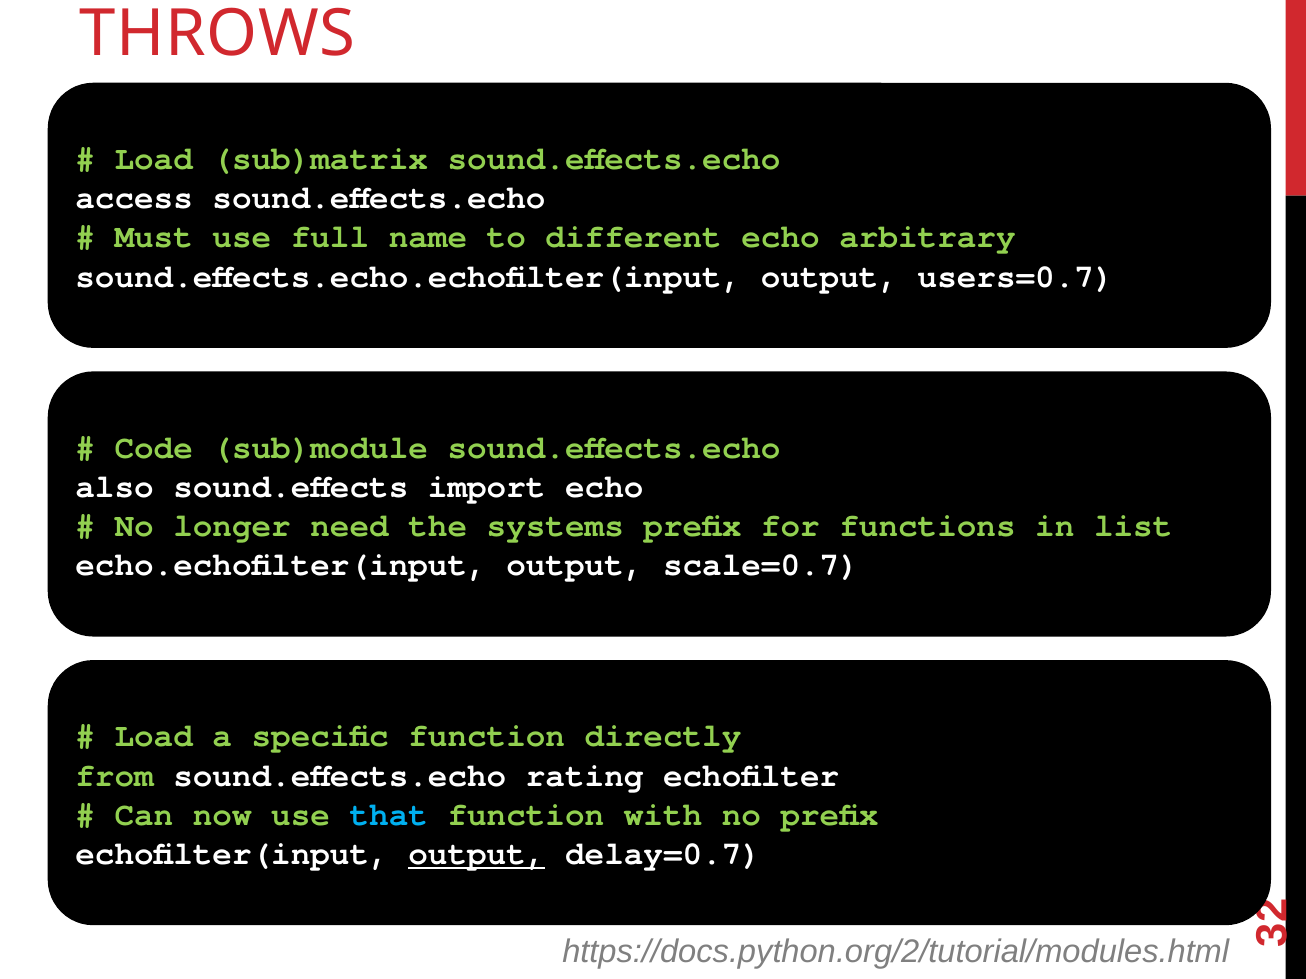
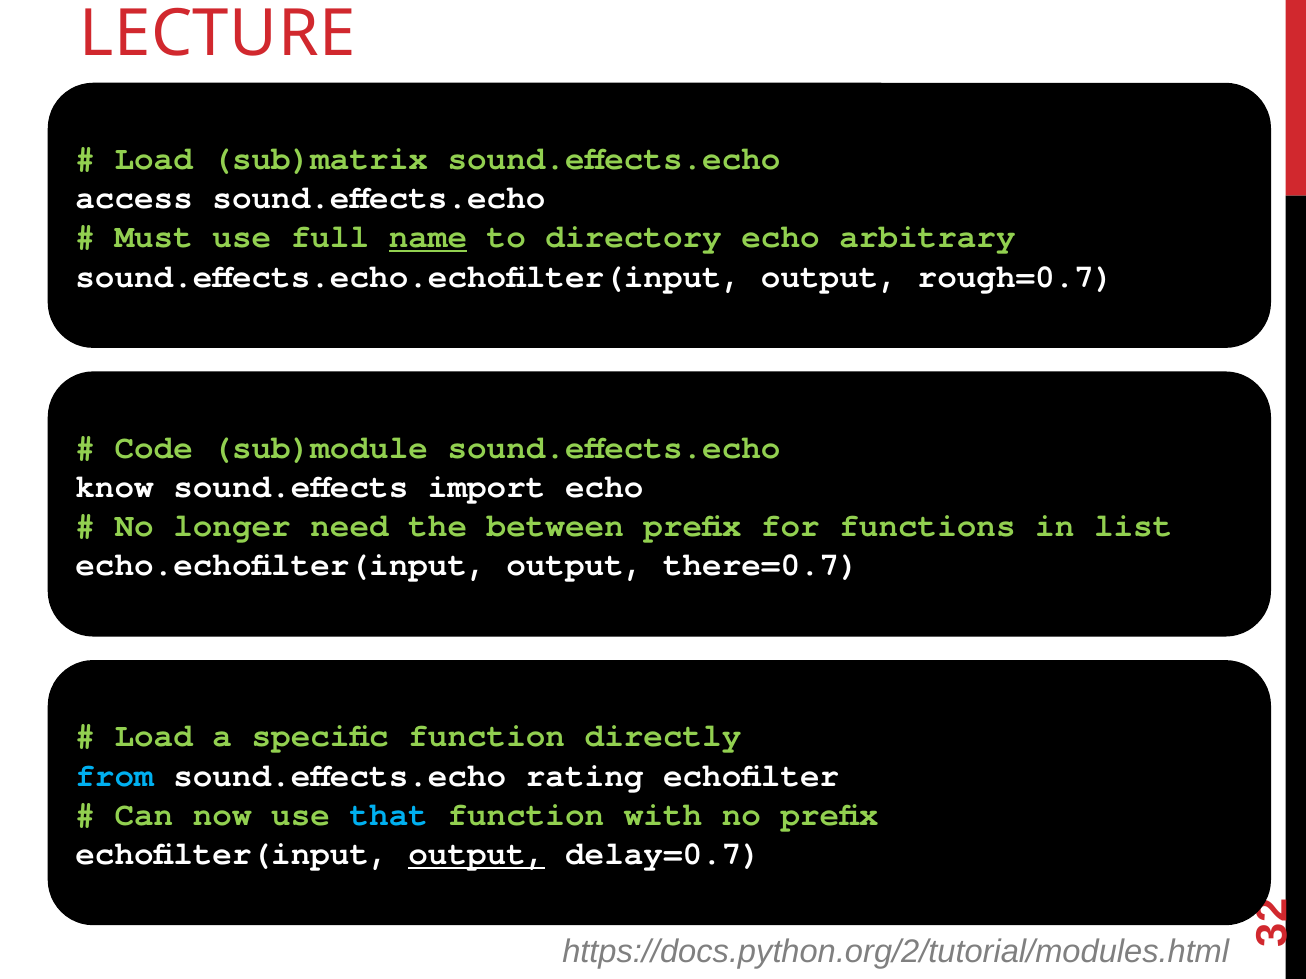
THROWS: THROWS -> LECTURE
name underline: none -> present
different: different -> directory
users=0.7: users=0.7 -> rough=0.7
also: also -> know
systems: systems -> between
scale=0.7: scale=0.7 -> there=0.7
from colour: light green -> light blue
